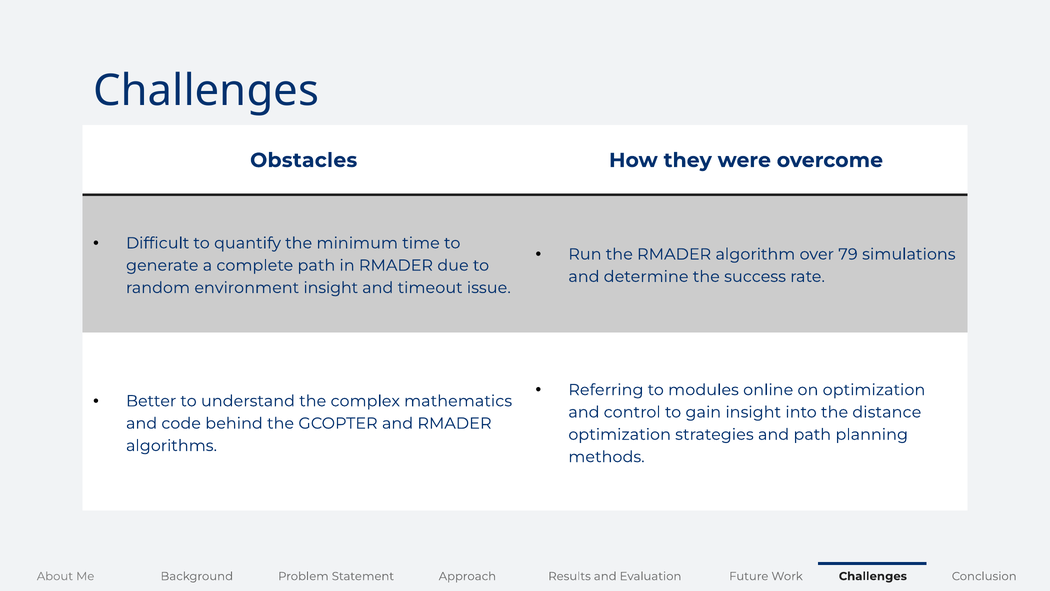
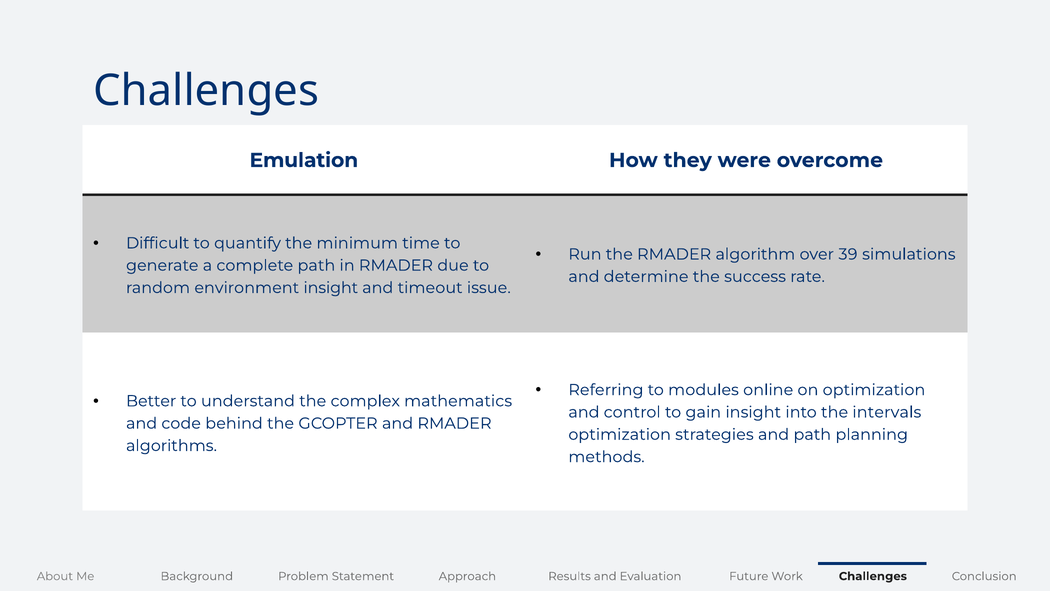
Obstacles: Obstacles -> Emulation
79: 79 -> 39
distance: distance -> intervals
